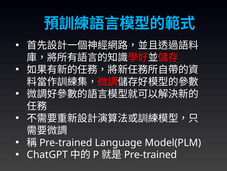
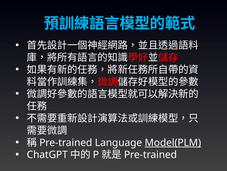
Model(PLM underline: none -> present
